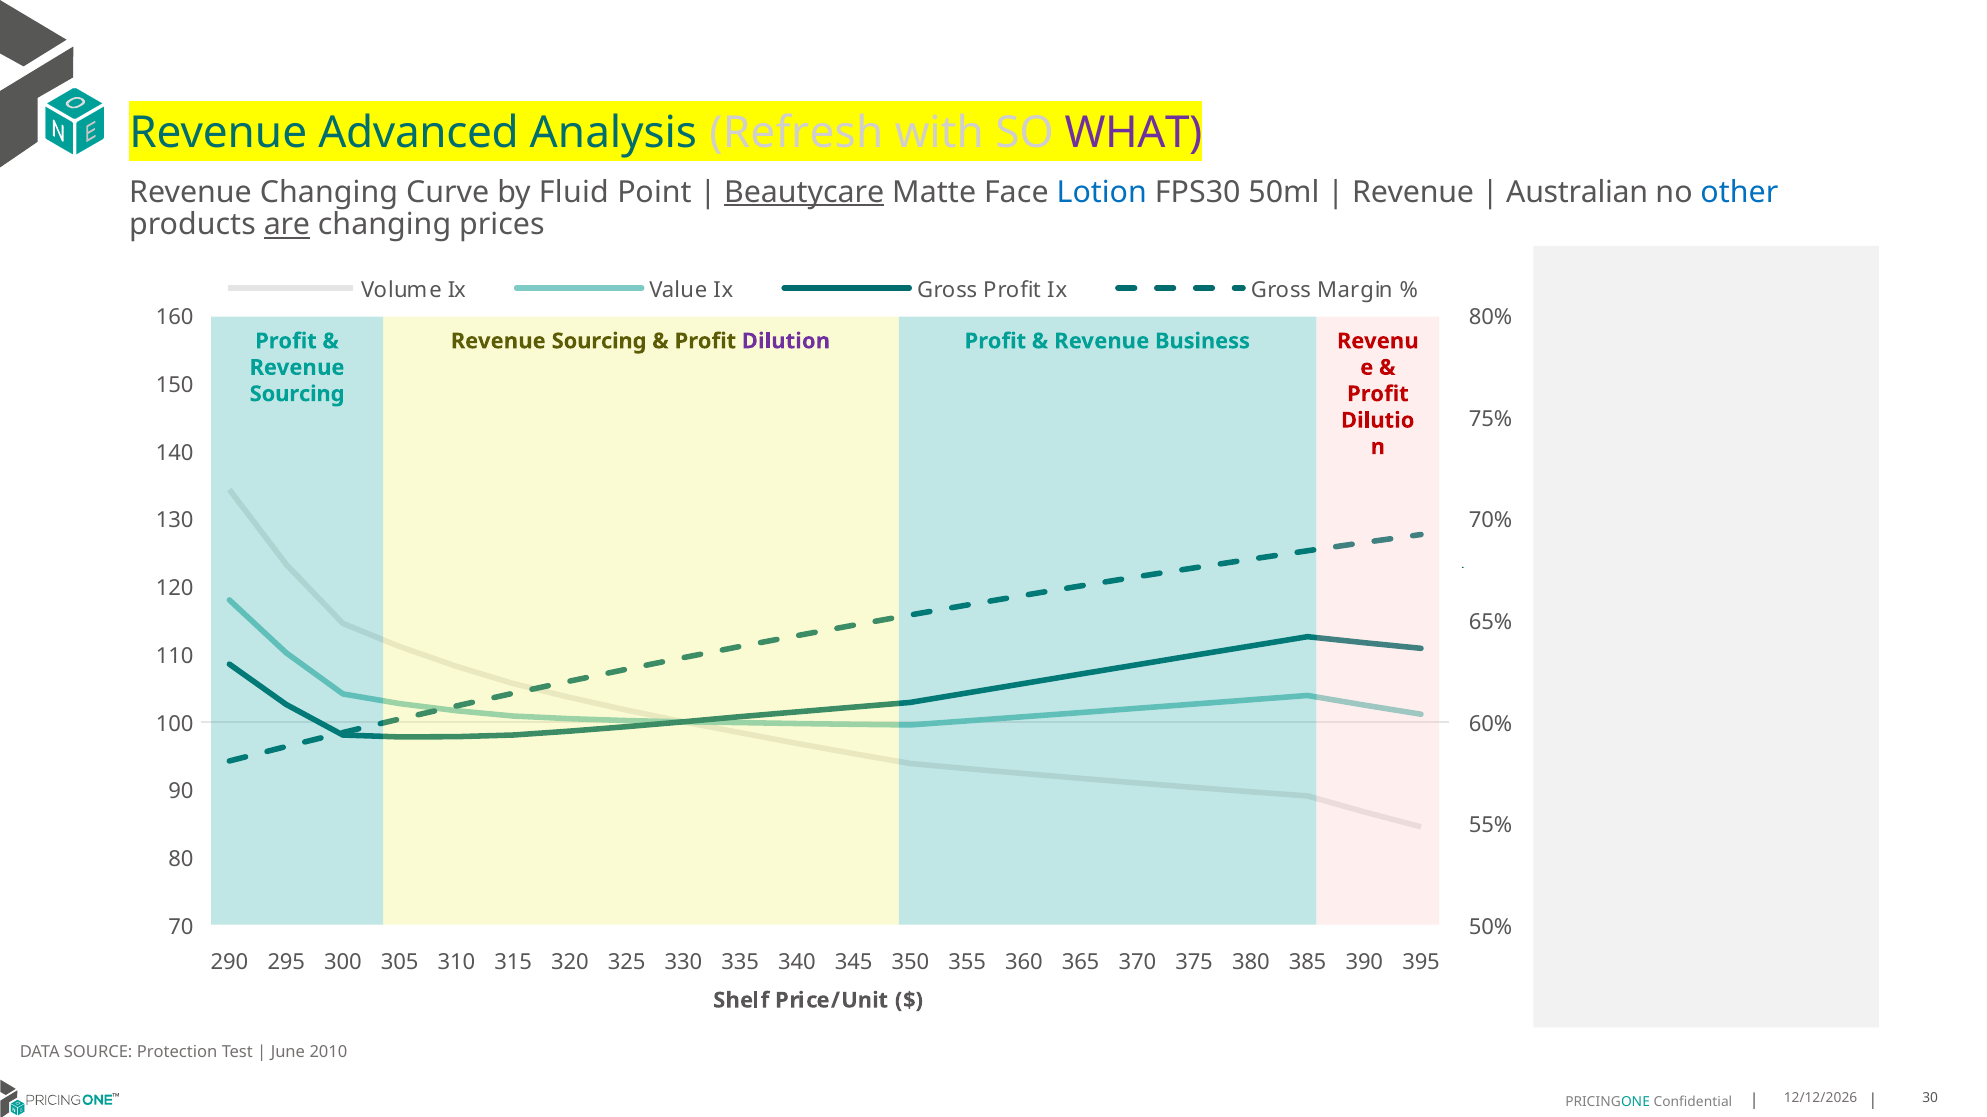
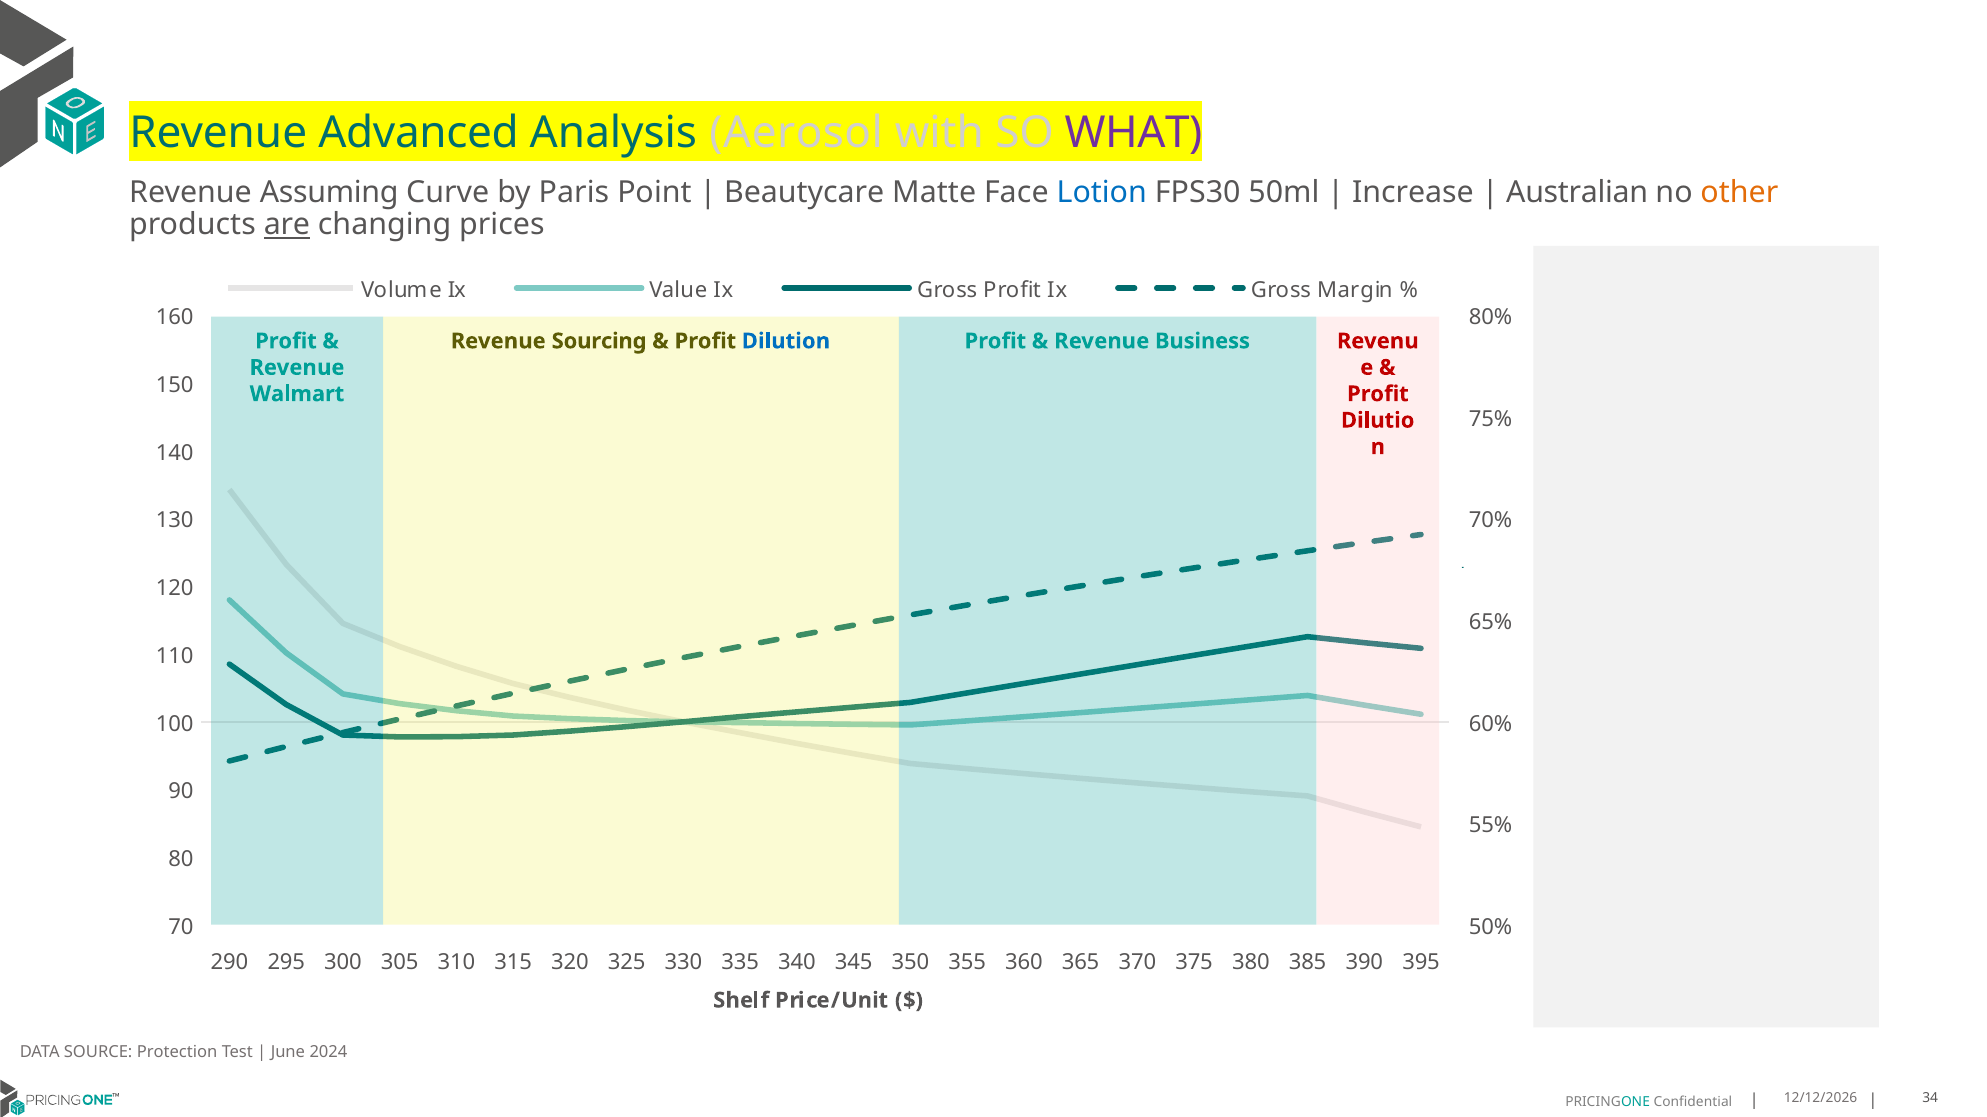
Refresh: Refresh -> Aerosol
Revenue Changing: Changing -> Assuming
Fluid: Fluid -> Paris
Beautycare underline: present -> none
Revenue at (1413, 192): Revenue -> Increase
other colour: blue -> orange
Dilution colour: purple -> blue
Sourcing at (297, 394): Sourcing -> Walmart
2010: 2010 -> 2024
30: 30 -> 34
